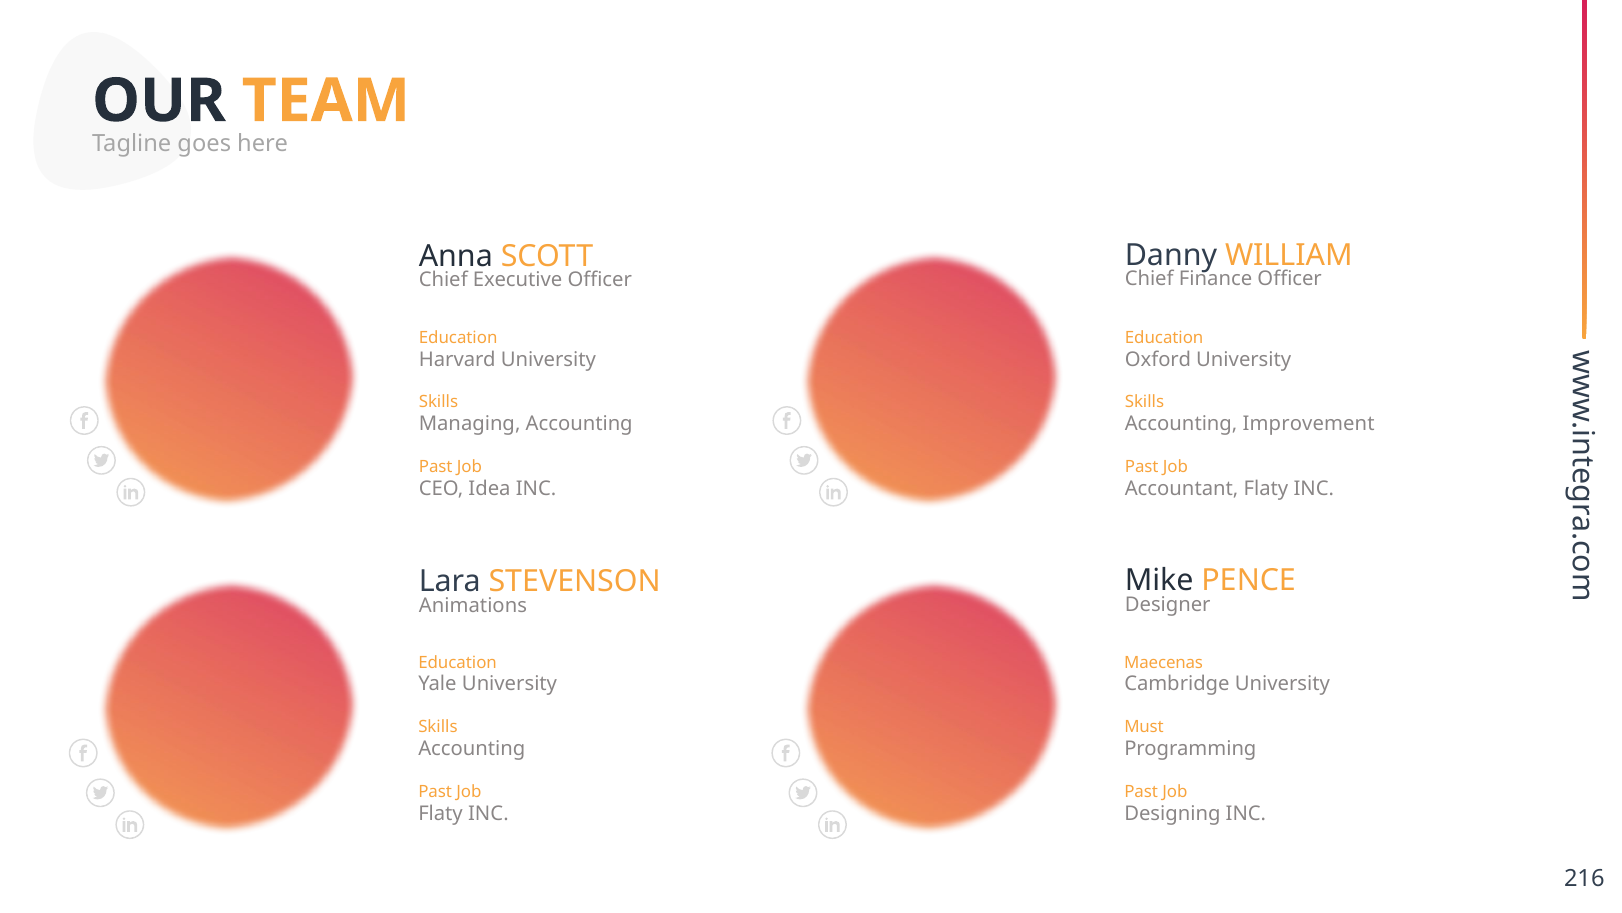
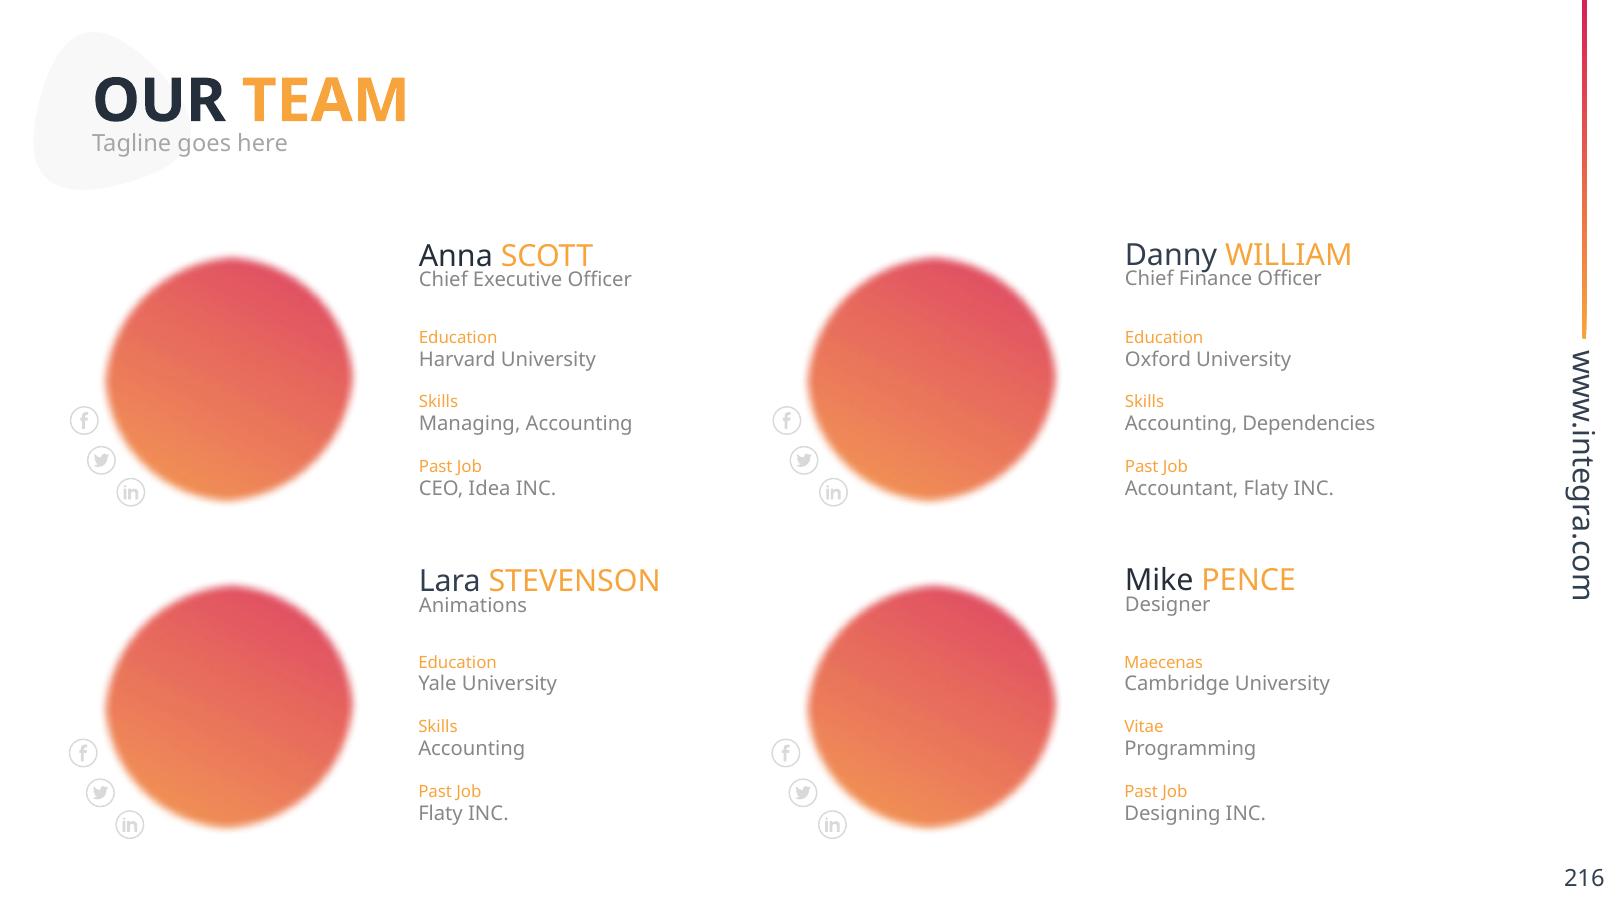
Improvement: Improvement -> Dependencies
Must: Must -> Vitae
